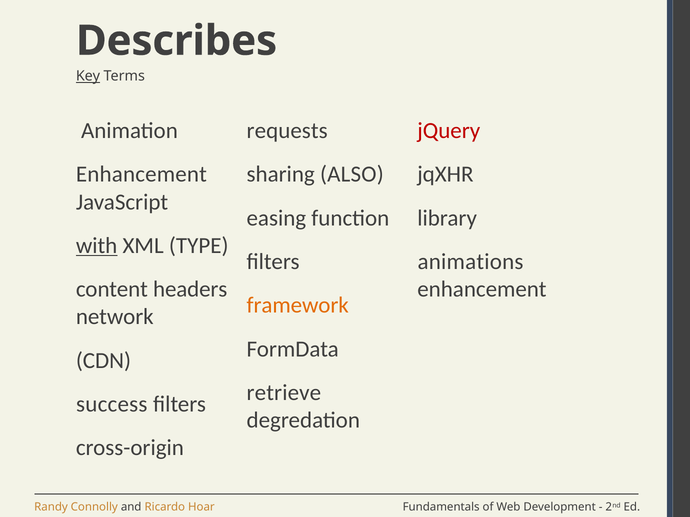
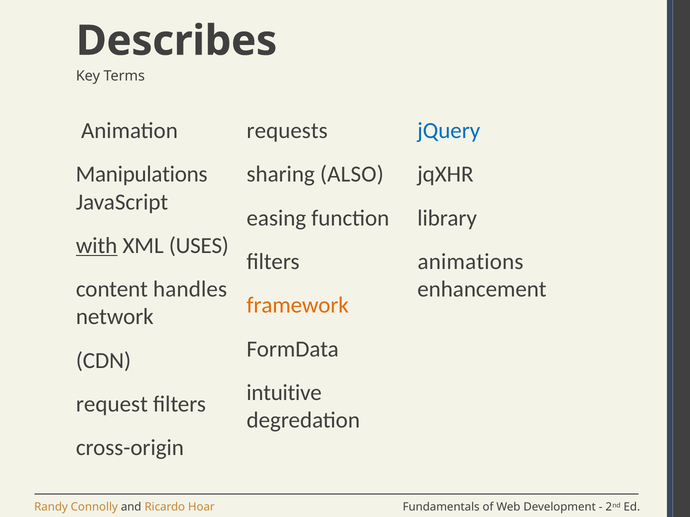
Key underline: present -> none
jQuery colour: red -> blue
Enhancement at (141, 175): Enhancement -> Manipulations
TYPE: TYPE -> USES
headers: headers -> handles
retrieve: retrieve -> intuitive
success: success -> request
